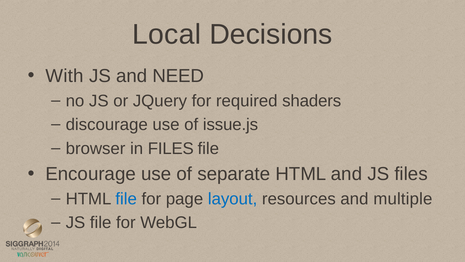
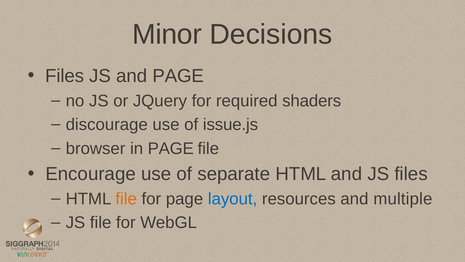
Local: Local -> Minor
With at (64, 76): With -> Files
and NEED: NEED -> PAGE
in FILES: FILES -> PAGE
file at (126, 199) colour: blue -> orange
